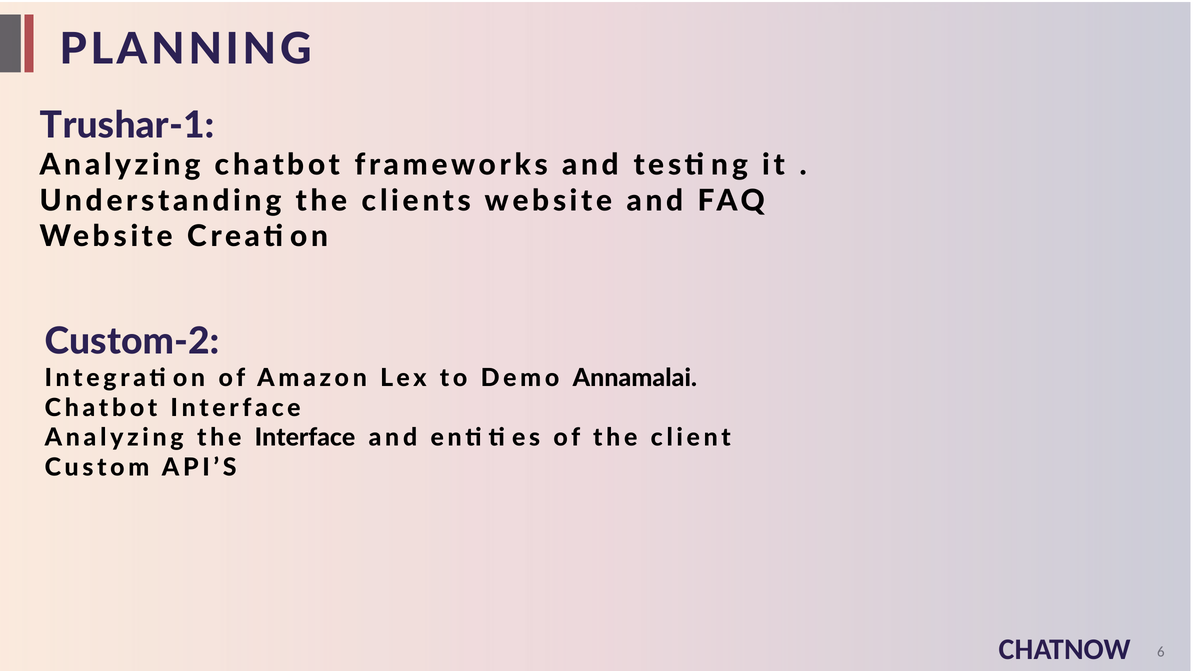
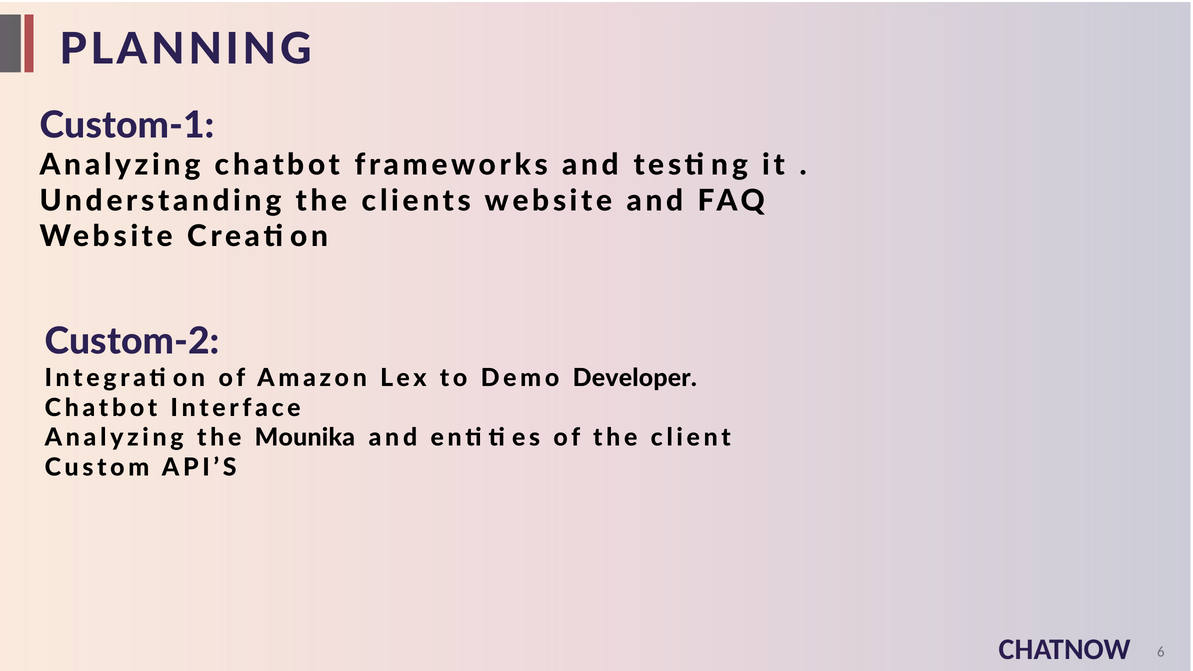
Trushar-1: Trushar-1 -> Custom-1
Annamalai: Annamalai -> Developer
the Interface: Interface -> Mounika
